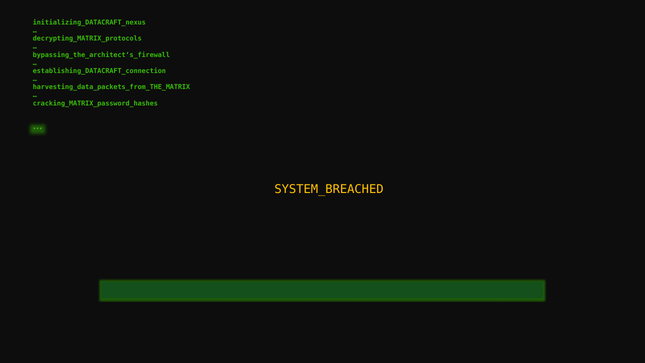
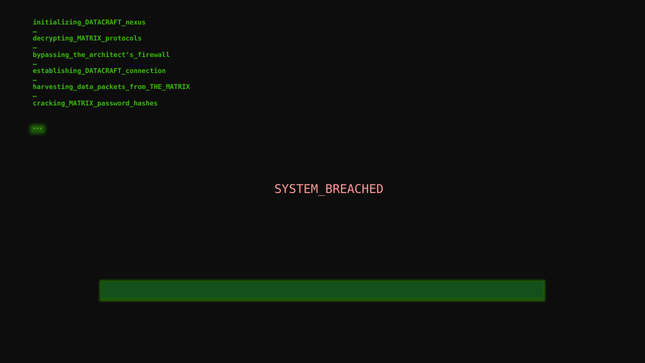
SYSTEM_BREACHED colour: yellow -> pink
